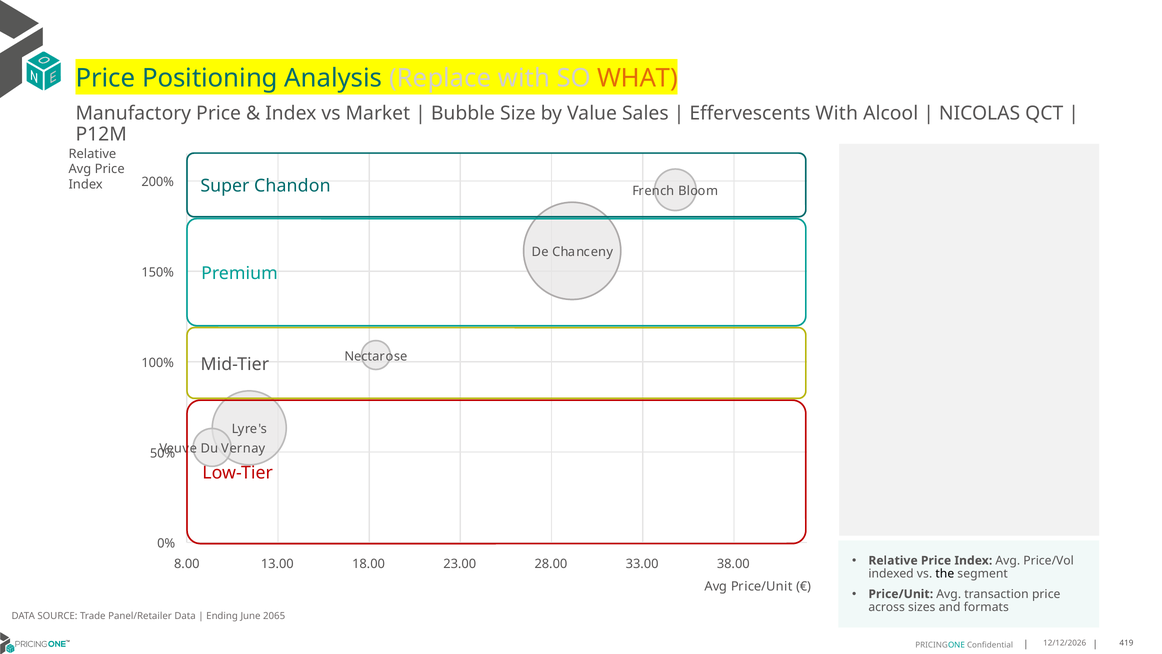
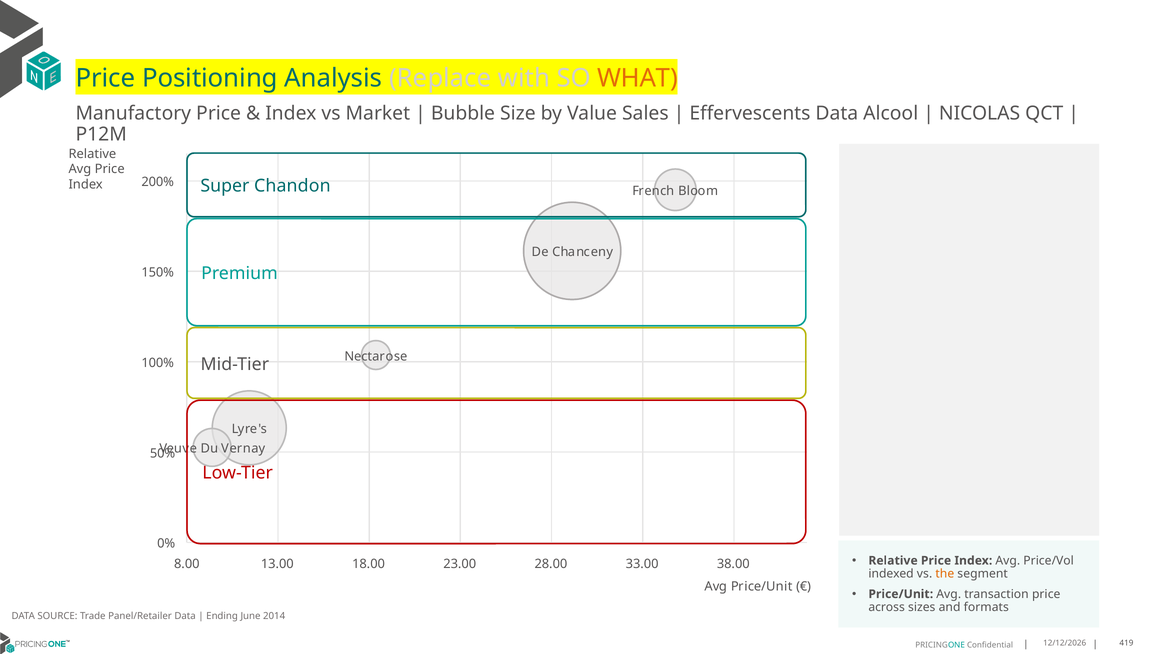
Effervescents With: With -> Data
the colour: black -> orange
2065: 2065 -> 2014
